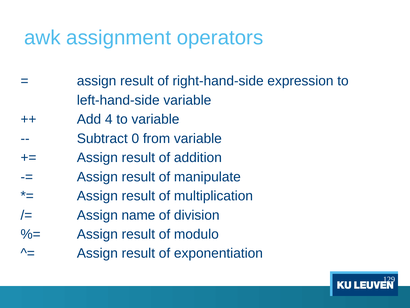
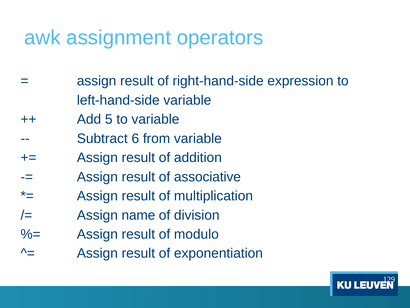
4: 4 -> 5
0: 0 -> 6
manipulate: manipulate -> associative
